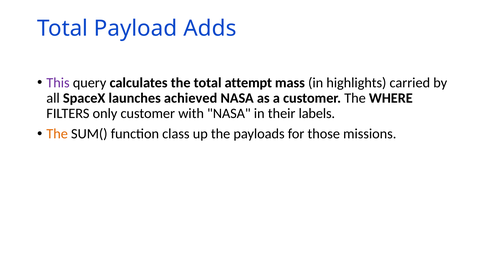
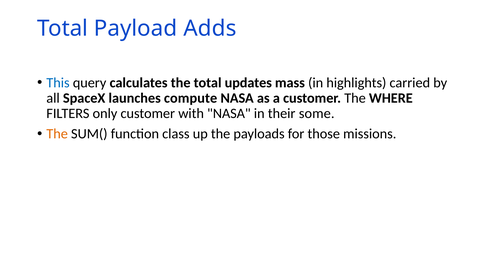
This colour: purple -> blue
attempt: attempt -> updates
achieved: achieved -> compute
labels: labels -> some
